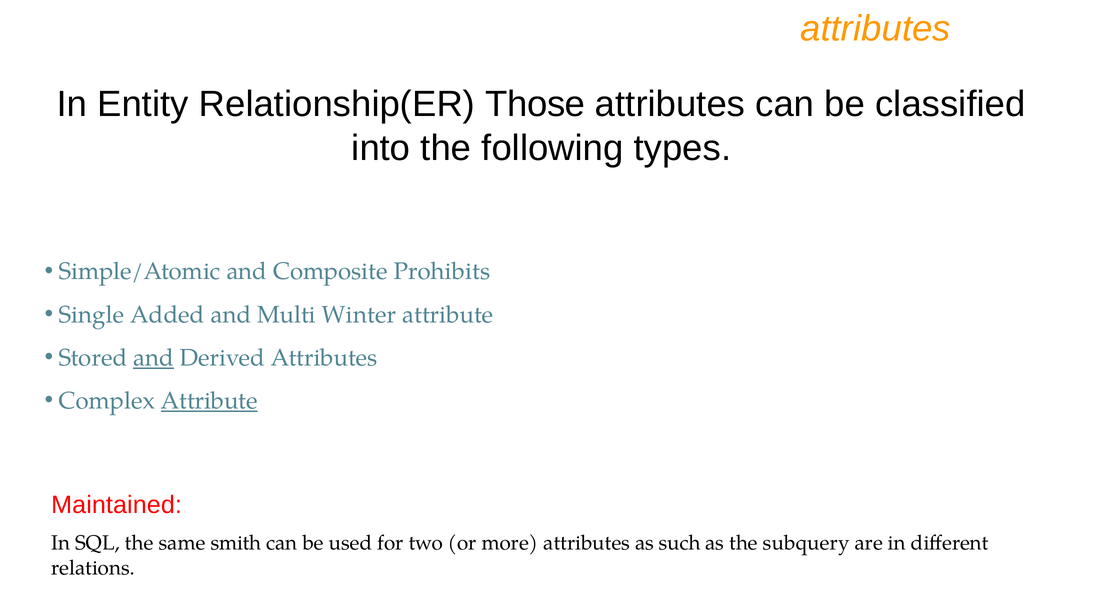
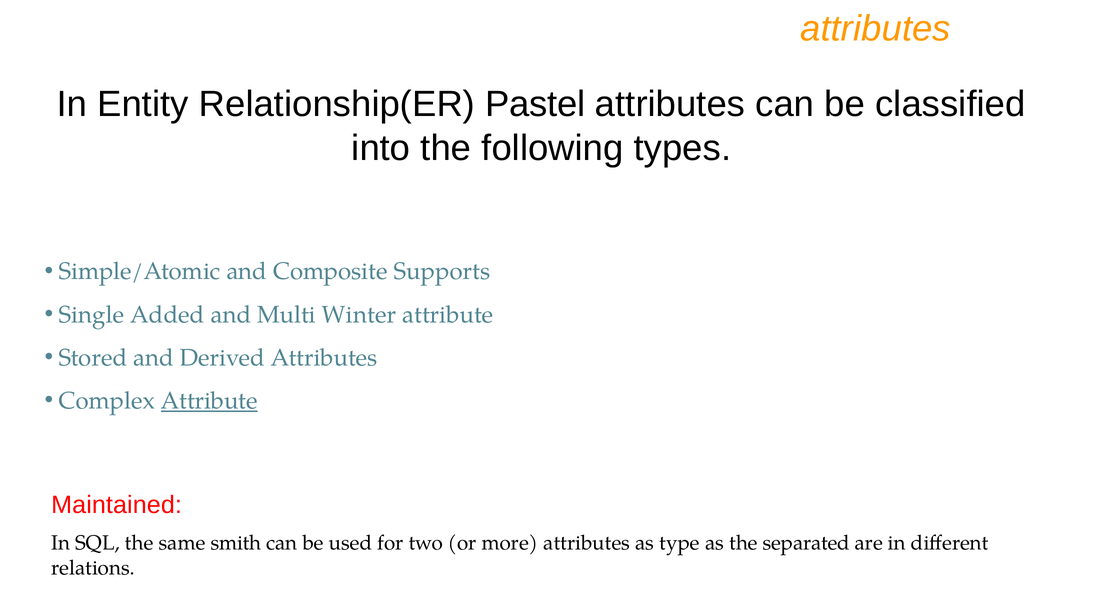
Those: Those -> Pastel
Prohibits: Prohibits -> Supports
and at (153, 358) underline: present -> none
such: such -> type
subquery: subquery -> separated
